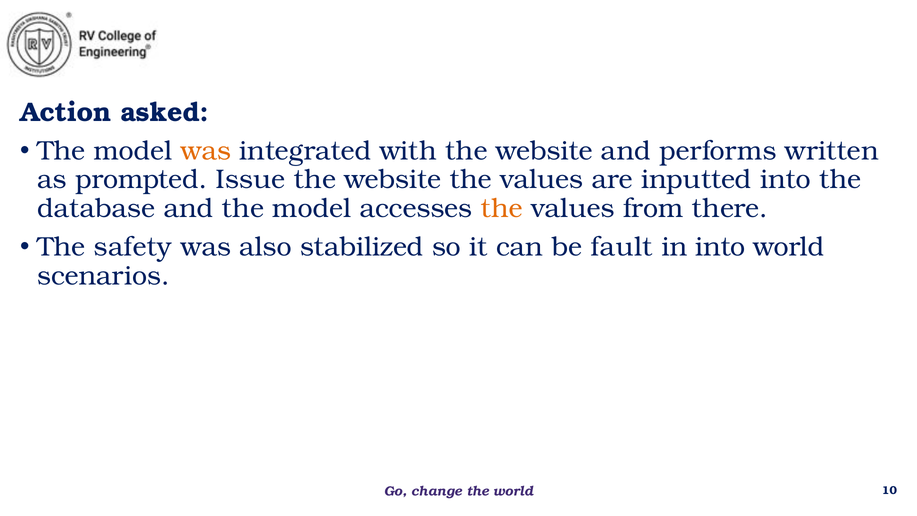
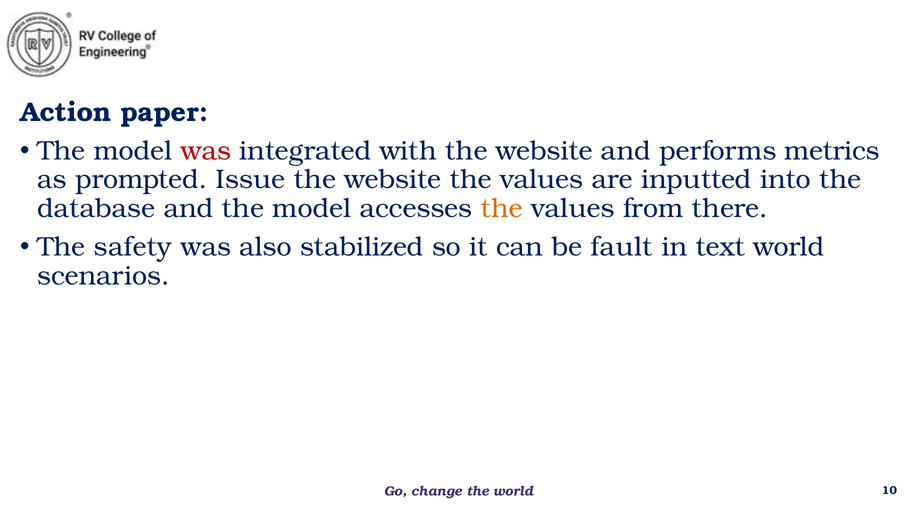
asked: asked -> paper
was at (206, 151) colour: orange -> red
written: written -> metrics
in into: into -> text
